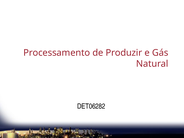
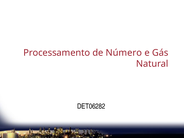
Produzir: Produzir -> Número
